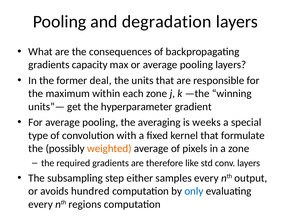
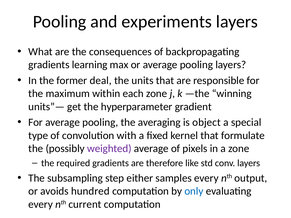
degradation: degradation -> experiments
capacity: capacity -> learning
weeks: weeks -> object
weighted colour: orange -> purple
regions: regions -> current
